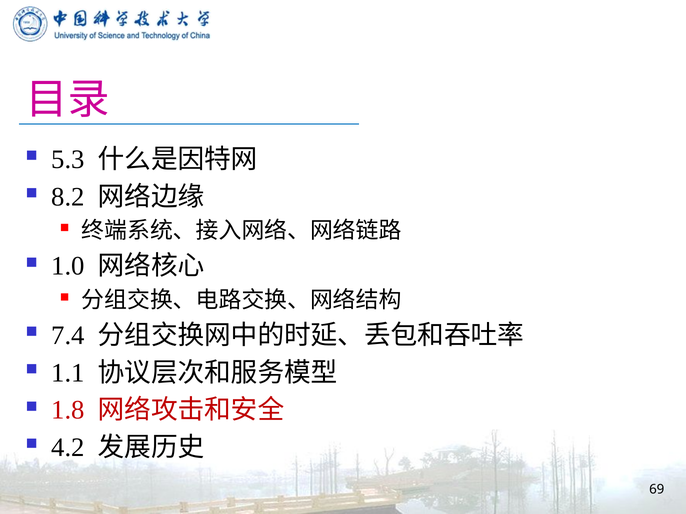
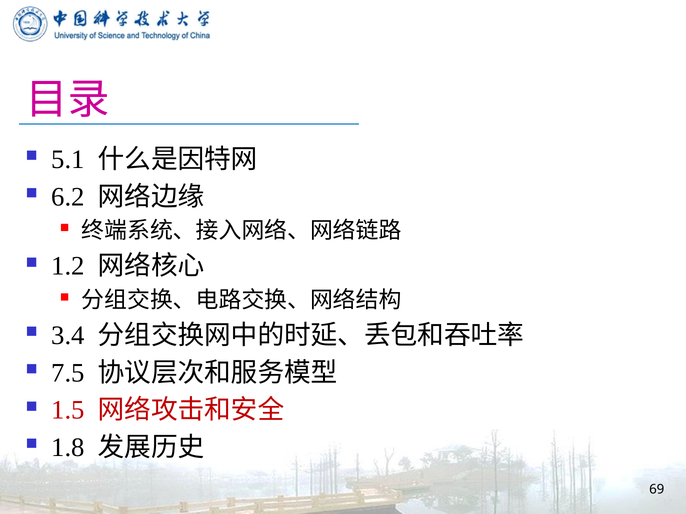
5.3: 5.3 -> 5.1
8.2: 8.2 -> 6.2
1.0: 1.0 -> 1.2
7.4: 7.4 -> 3.4
1.1: 1.1 -> 7.5
1.8: 1.8 -> 1.5
4.2: 4.2 -> 1.8
